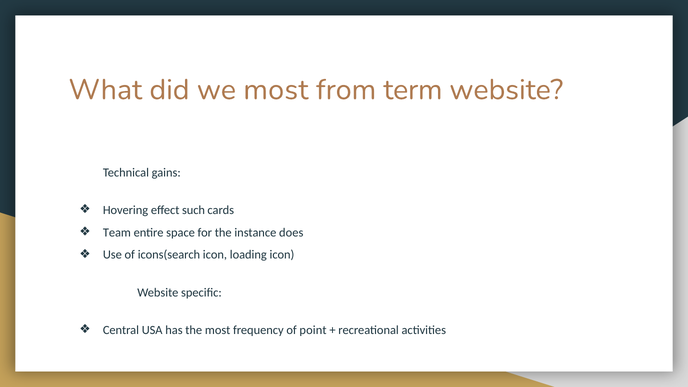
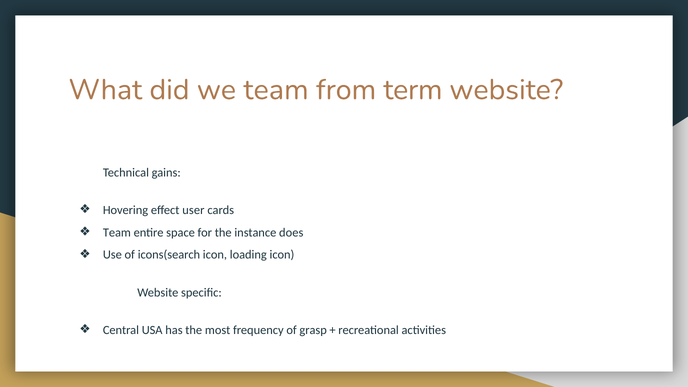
we most: most -> team
such: such -> user
point: point -> grasp
